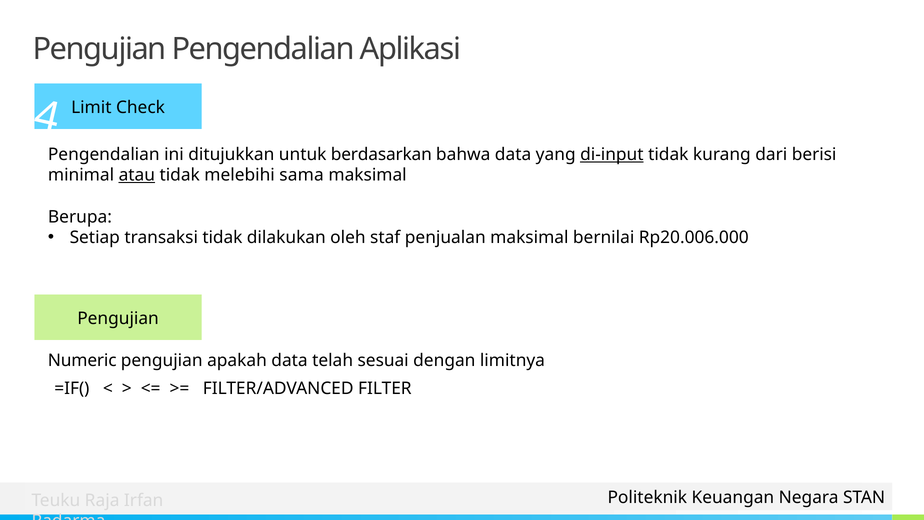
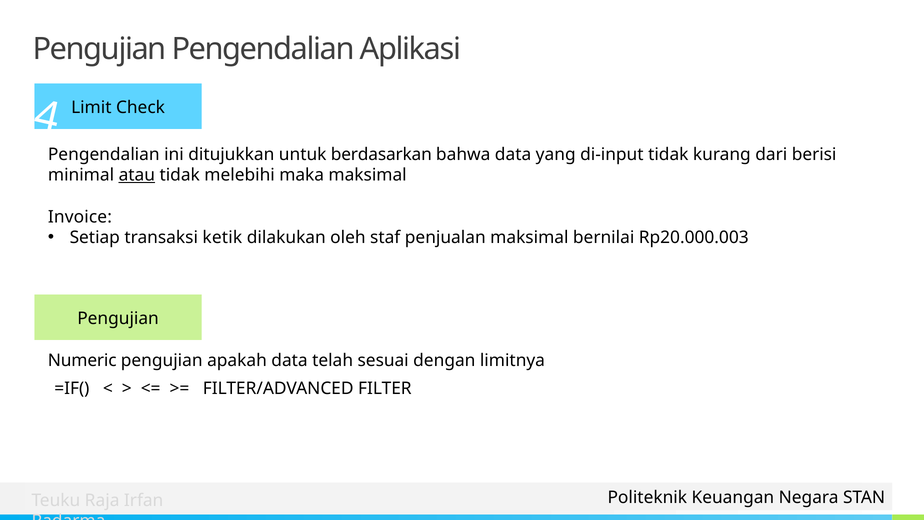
di-input underline: present -> none
sama: sama -> maka
Berupa: Berupa -> Invoice
transaksi tidak: tidak -> ketik
Rp20.006.000: Rp20.006.000 -> Rp20.000.003
